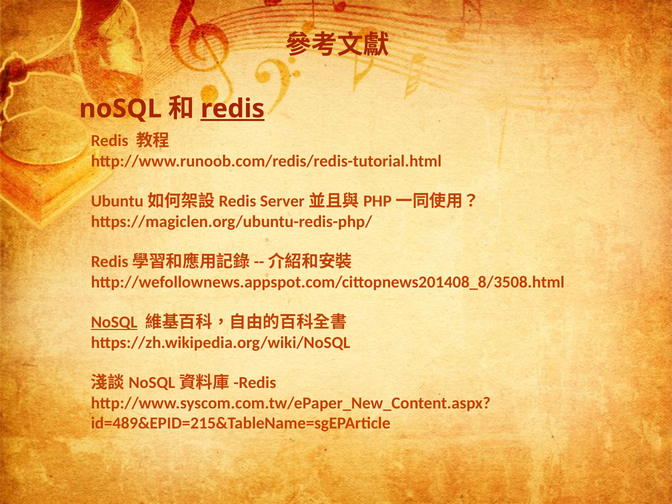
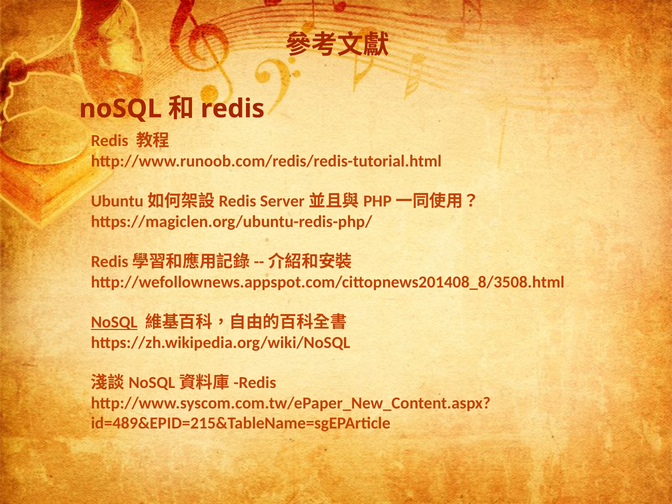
redis at (233, 109) underline: present -> none
